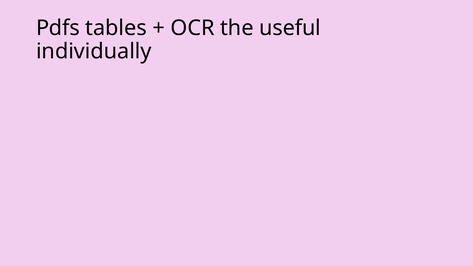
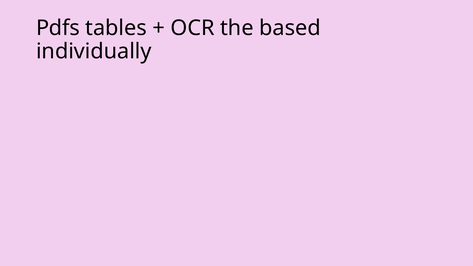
useful: useful -> based
